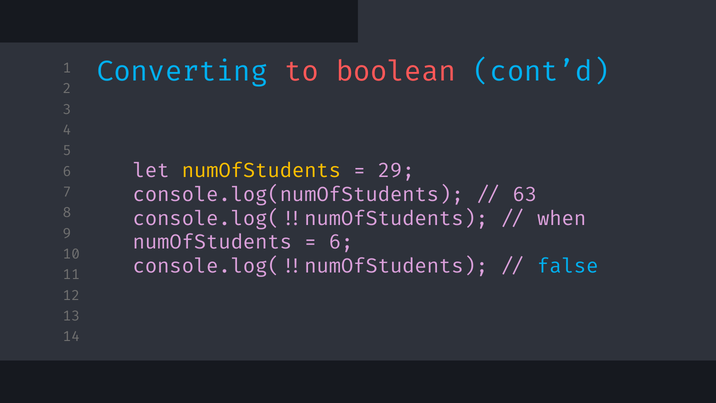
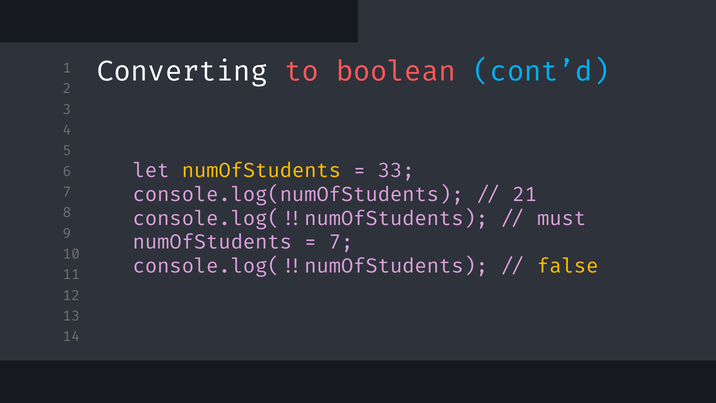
Converting colour: light blue -> white
29: 29 -> 33
63: 63 -> 21
when: when -> must
6 at (341, 242): 6 -> 7
false colour: light blue -> yellow
